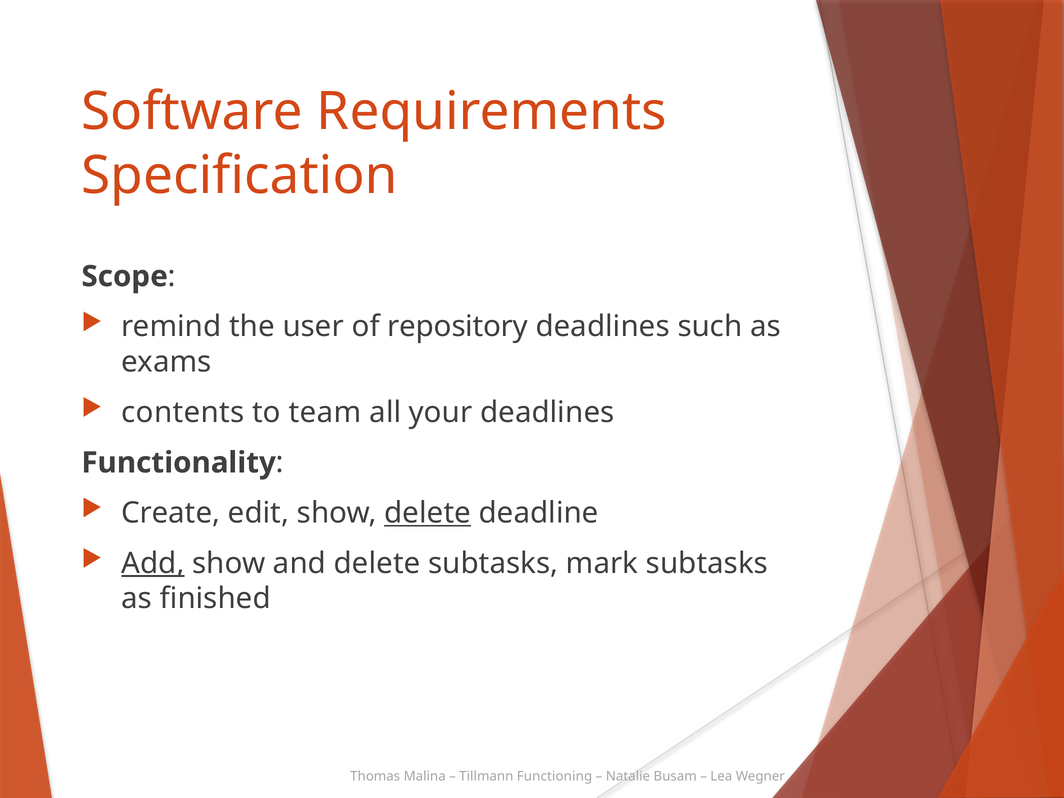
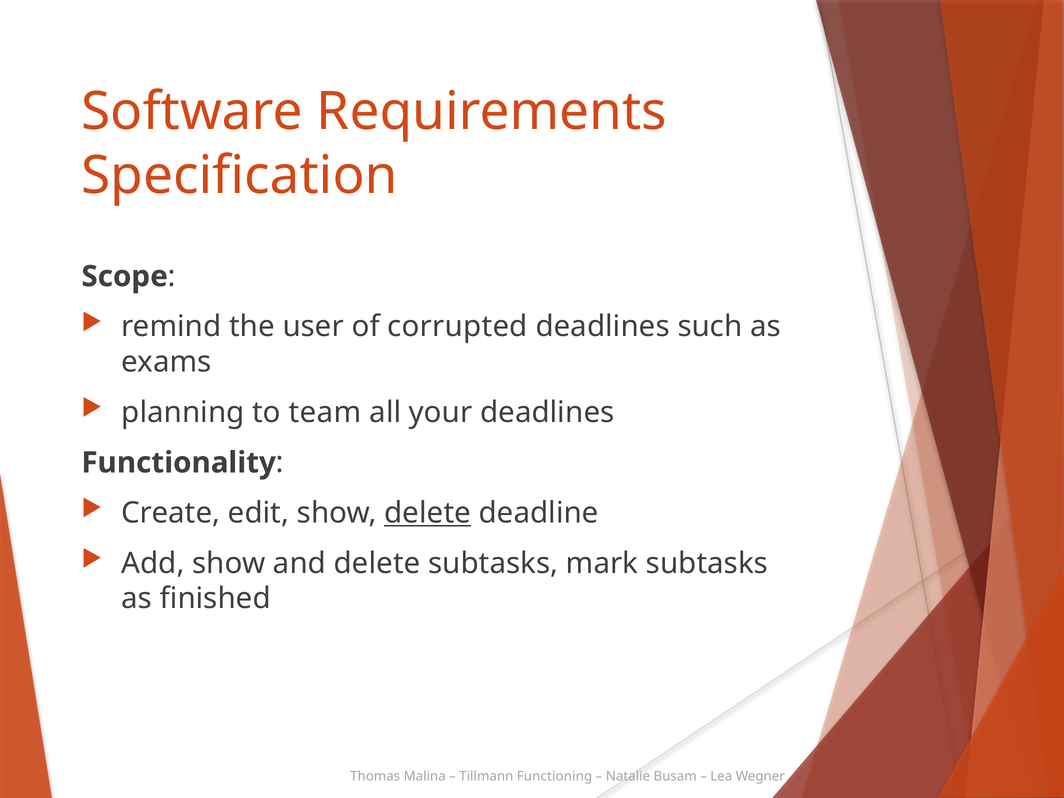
repository: repository -> corrupted
contents: contents -> planning
Add underline: present -> none
